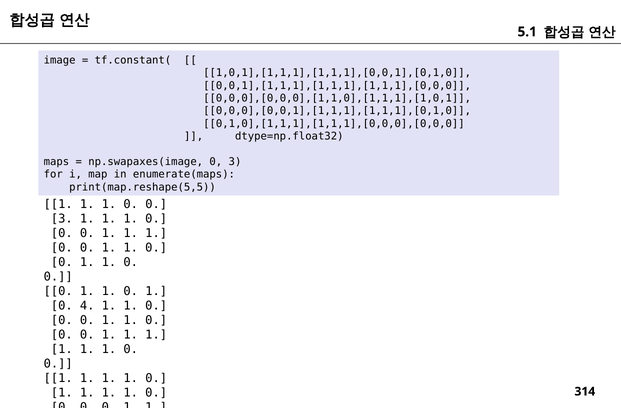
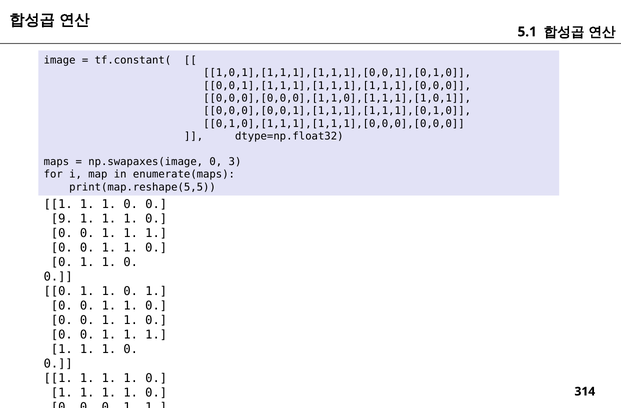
3 at (62, 218): 3 -> 9
4 at (87, 305): 4 -> 0
